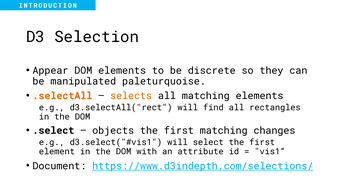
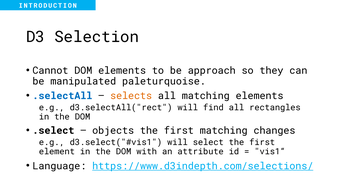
Appear: Appear -> Cannot
discrete: discrete -> approach
.selectAll colour: orange -> blue
Document: Document -> Language
